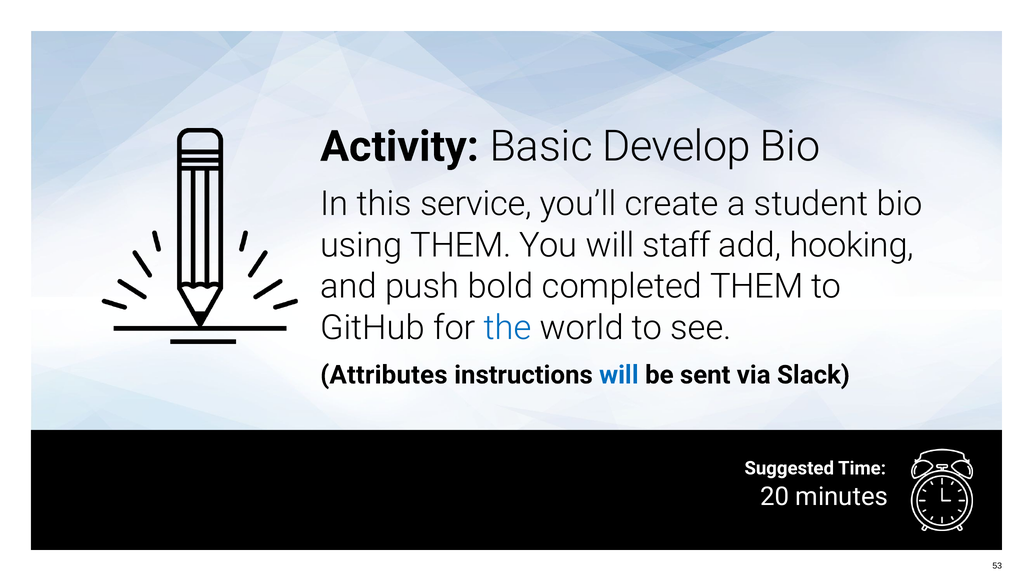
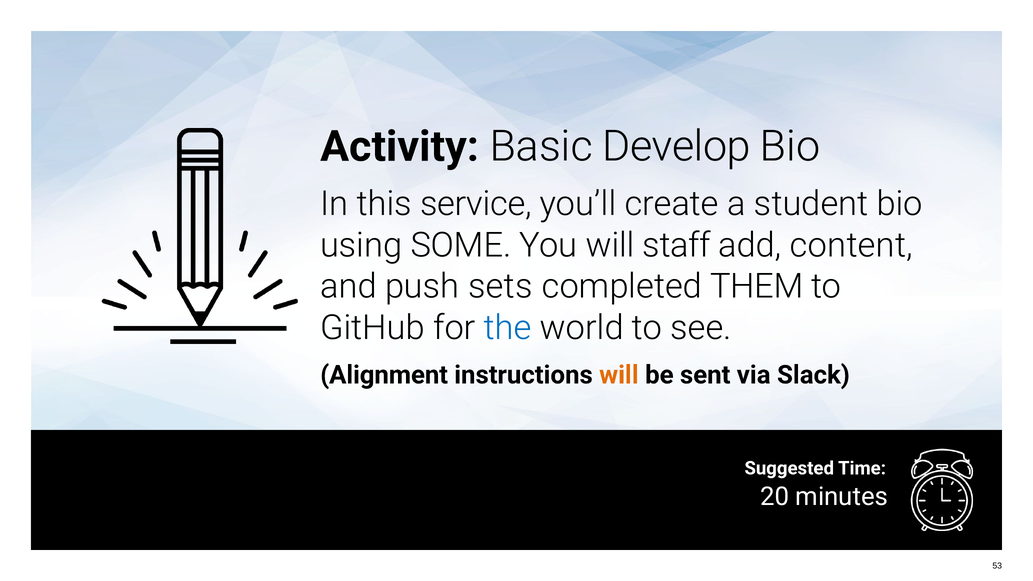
using THEM: THEM -> SOME
hooking: hooking -> content
bold: bold -> sets
Attributes: Attributes -> Alignment
will at (619, 375) colour: blue -> orange
